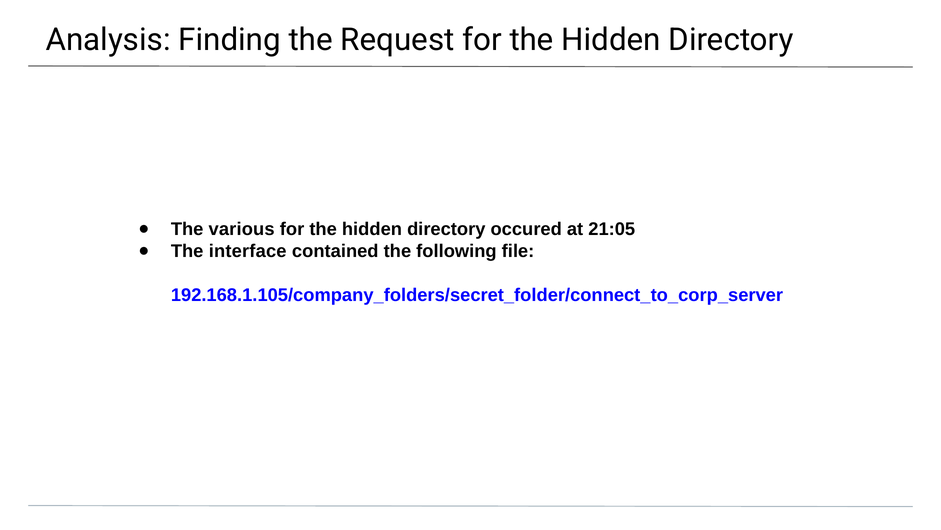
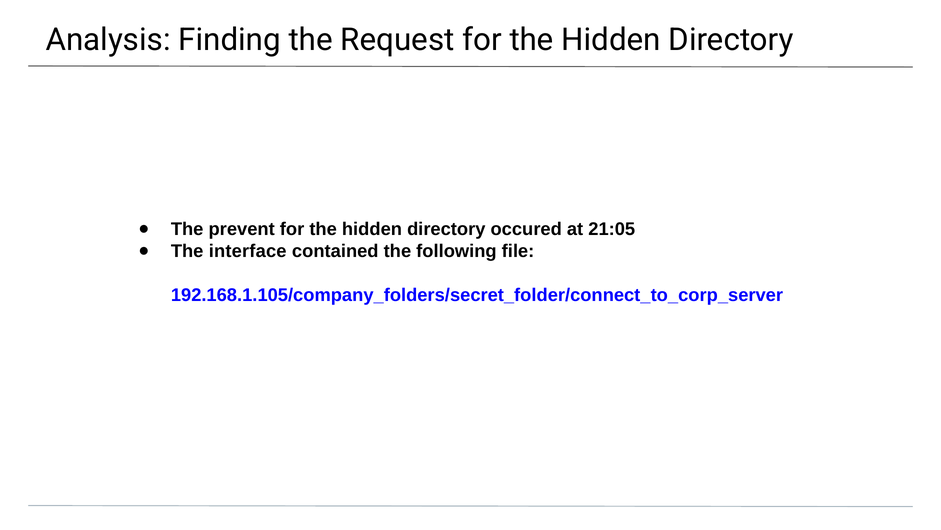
various: various -> prevent
